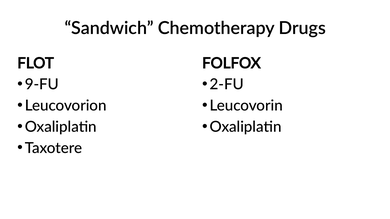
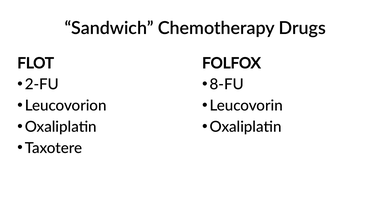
9-FU: 9-FU -> 2-FU
2-FU: 2-FU -> 8-FU
